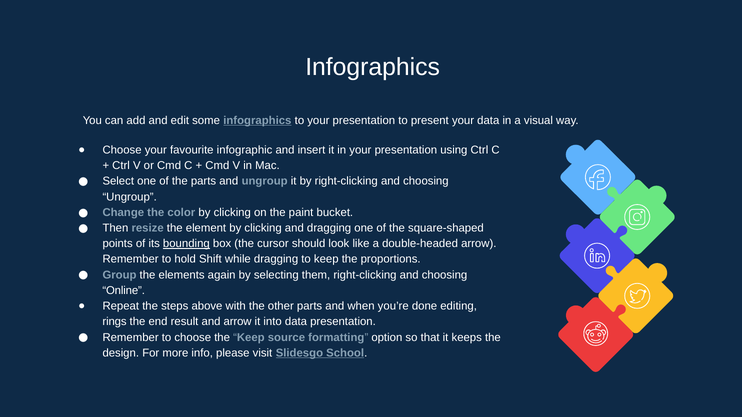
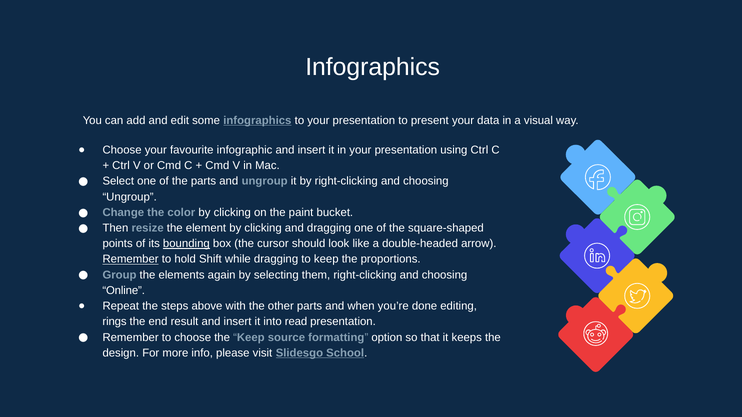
Remember at (131, 259) underline: none -> present
result and arrow: arrow -> insert
into data: data -> read
